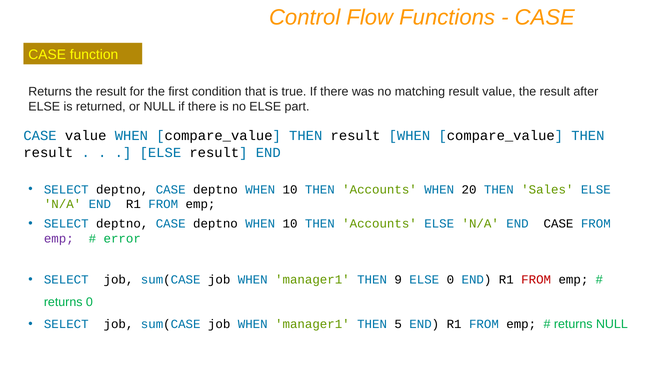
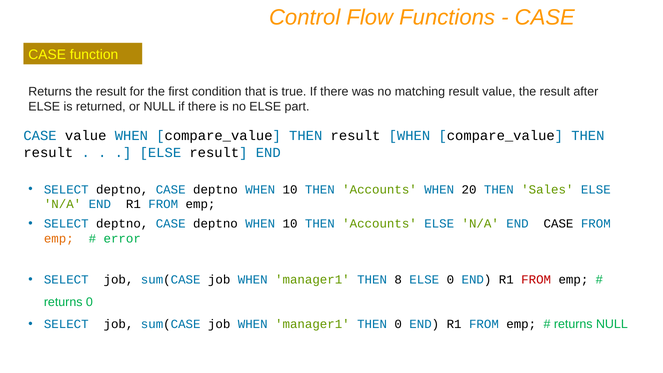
emp at (59, 239) colour: purple -> orange
9: 9 -> 8
THEN 5: 5 -> 0
